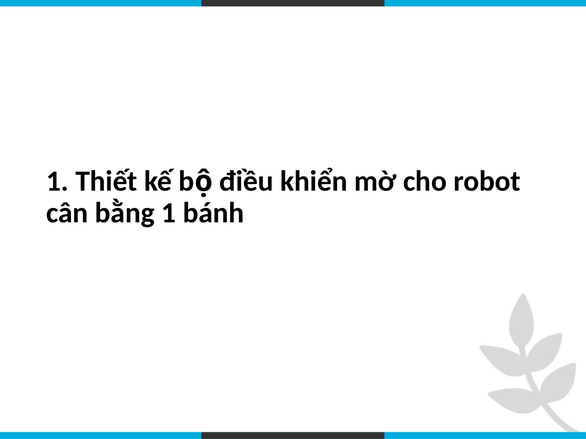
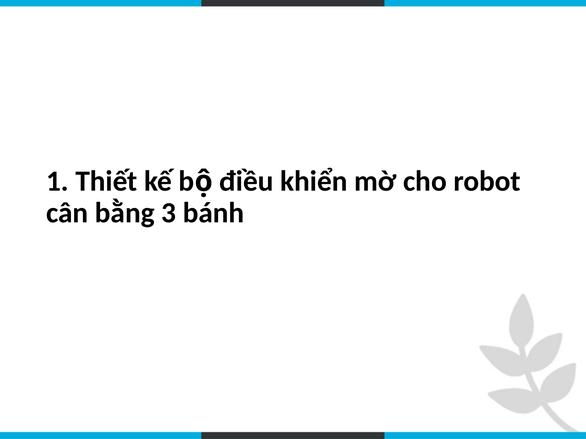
bằng 1: 1 -> 3
